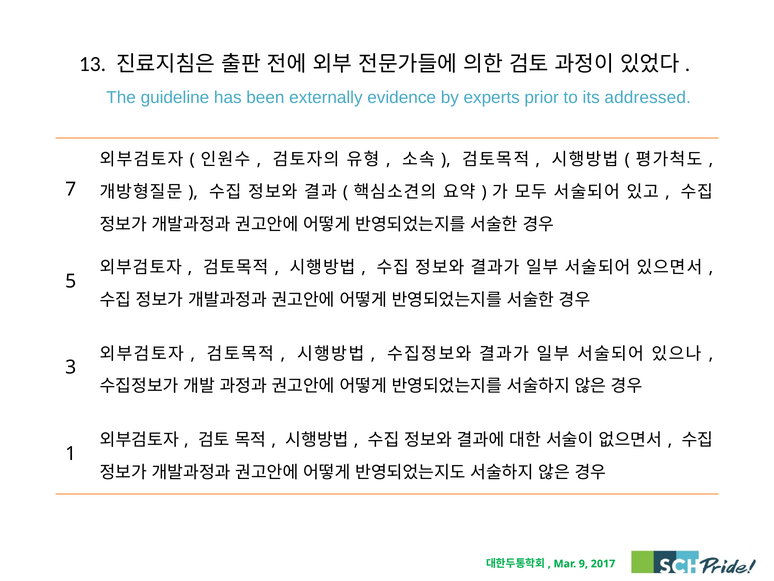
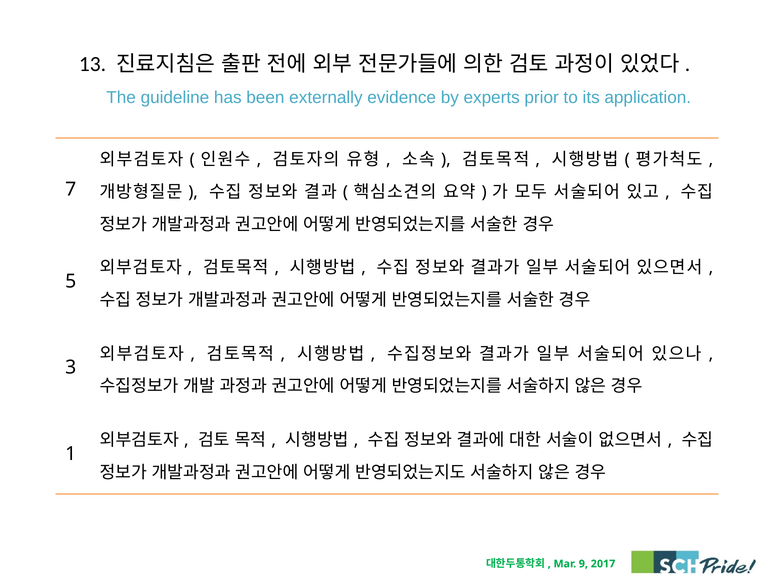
addressed: addressed -> application
